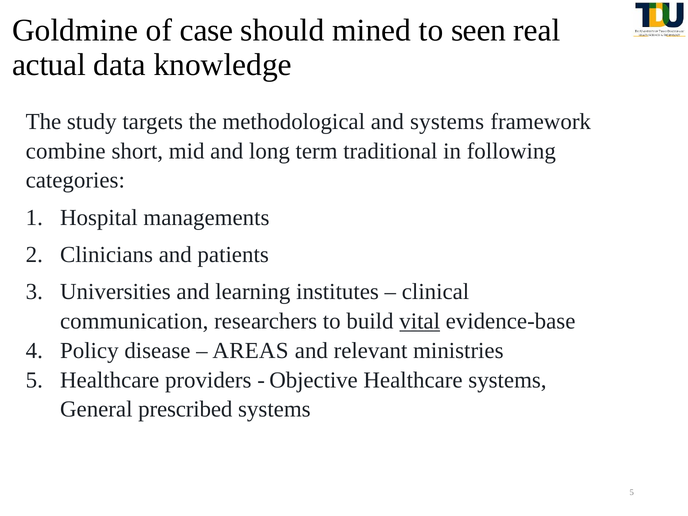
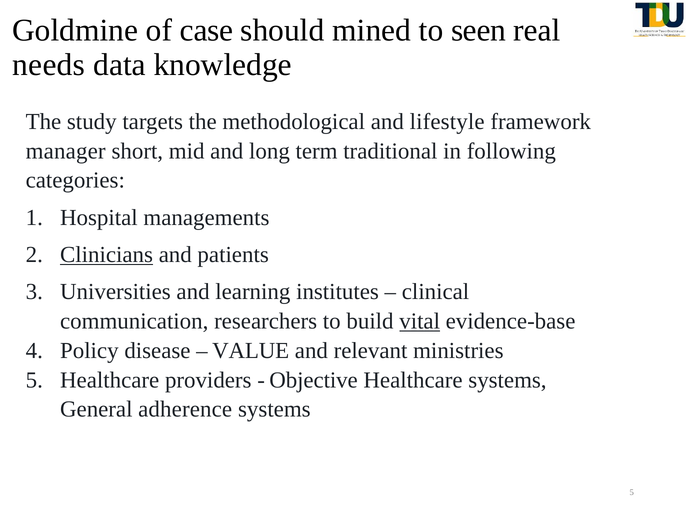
actual: actual -> needs
and systems: systems -> lifestyle
combine: combine -> manager
Clinicians underline: none -> present
AREAS: AREAS -> VALUE
prescribed: prescribed -> adherence
